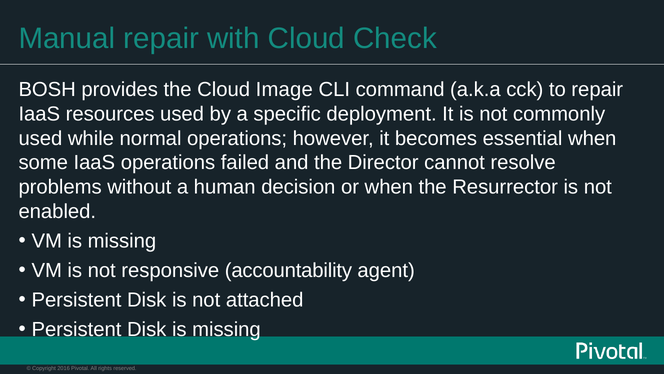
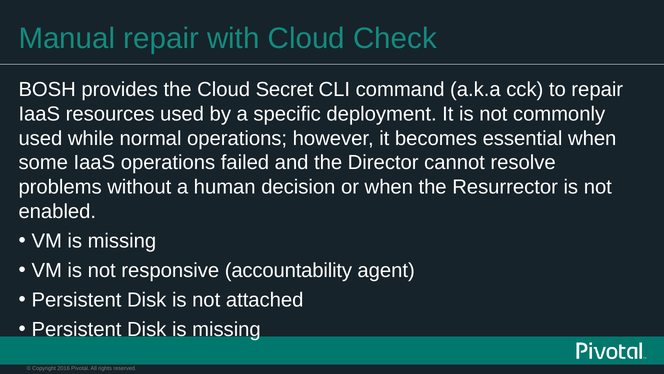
Image: Image -> Secret
